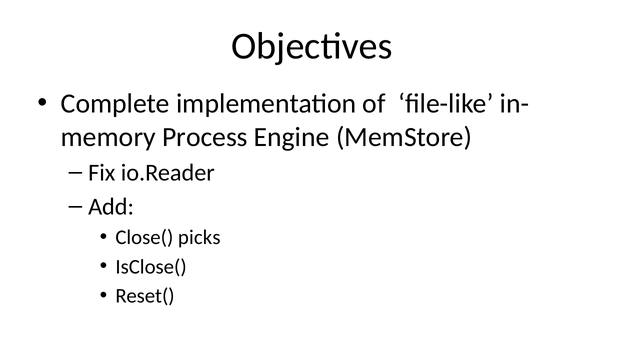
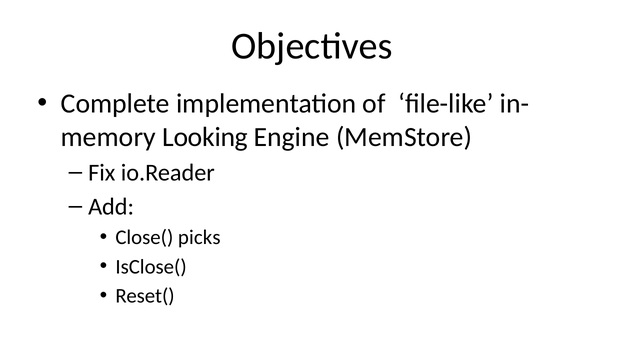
Process: Process -> Looking
